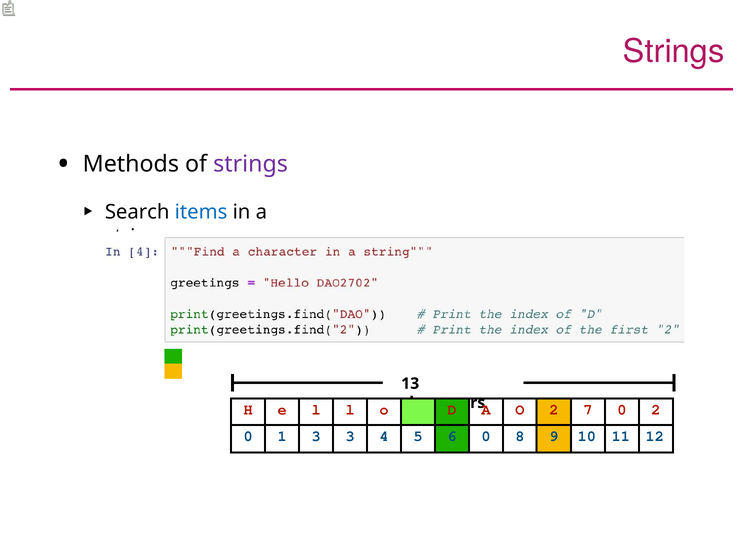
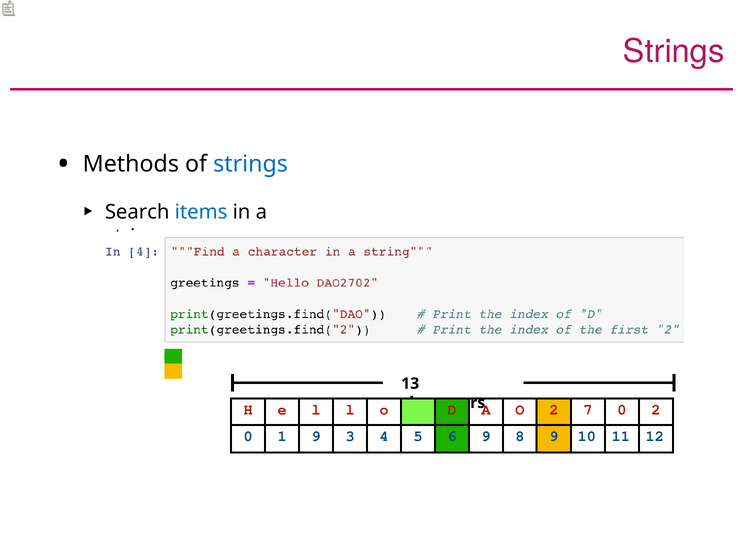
strings at (251, 164) colour: purple -> blue
1 3: 3 -> 9
6 0: 0 -> 9
